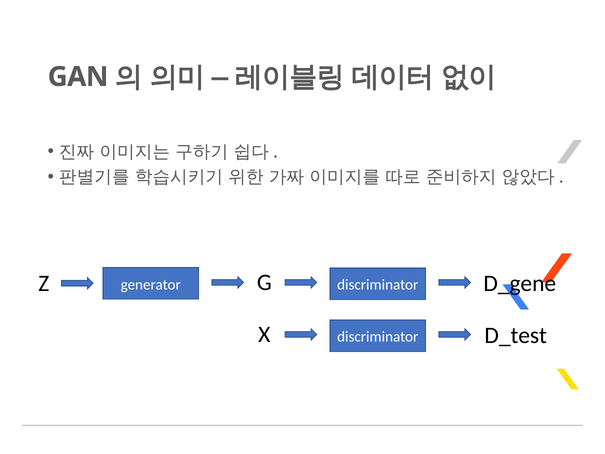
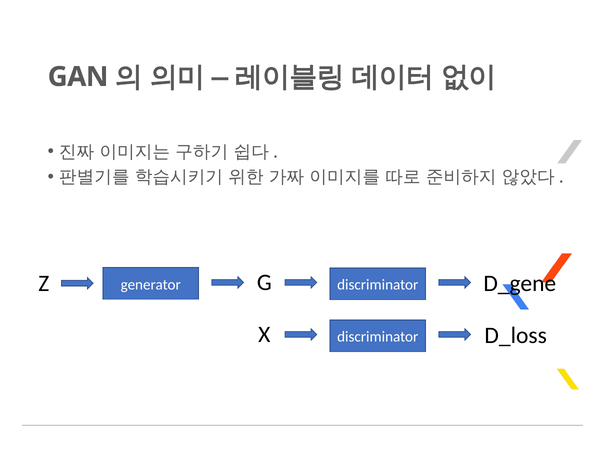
D_test: D_test -> D_loss
